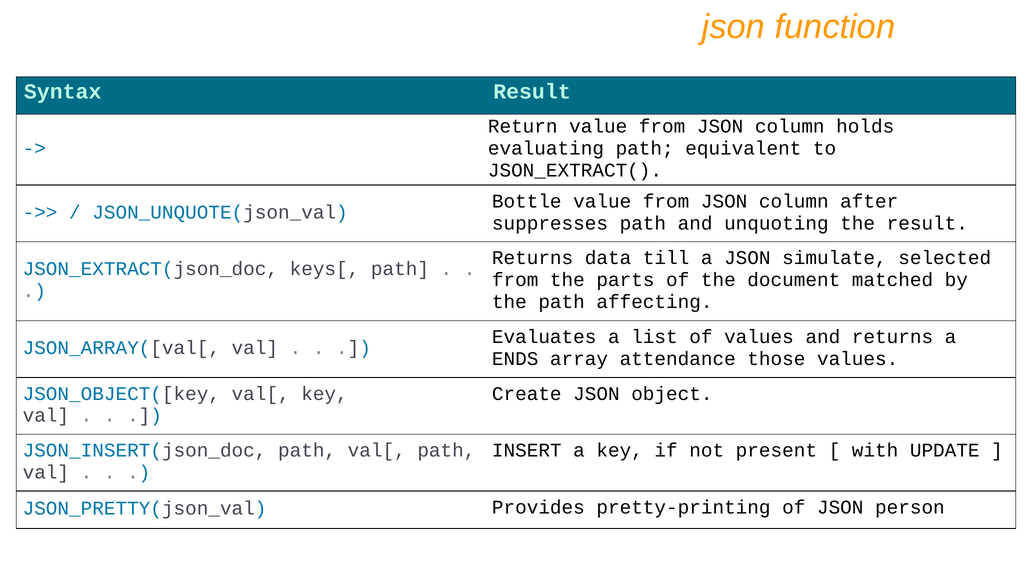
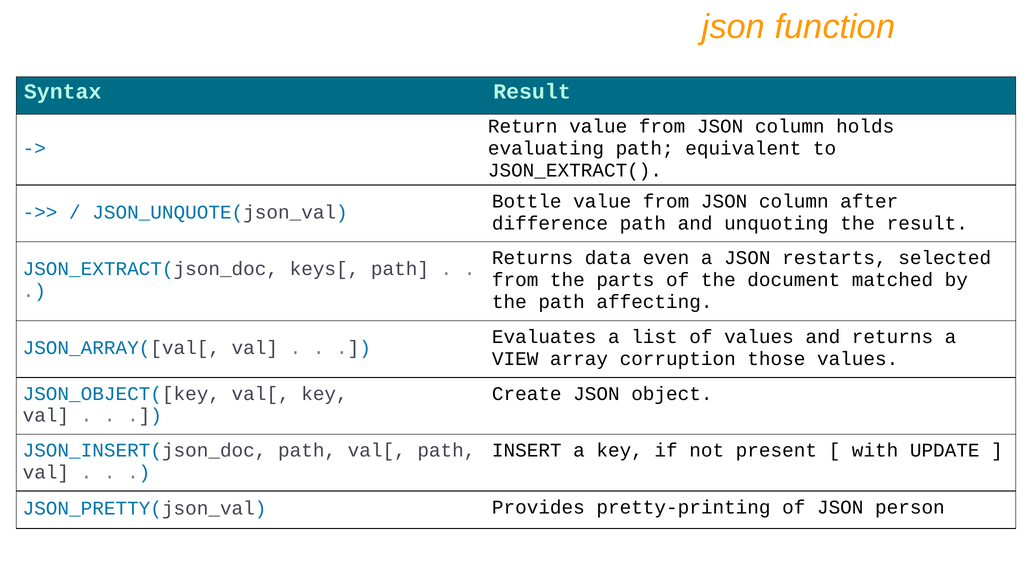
suppresses: suppresses -> difference
till: till -> even
simulate: simulate -> restarts
ENDS: ENDS -> VIEW
attendance: attendance -> corruption
